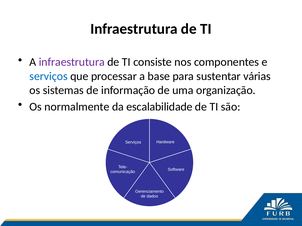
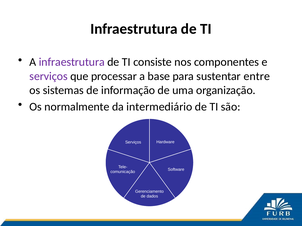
serviços at (49, 76) colour: blue -> purple
várias: várias -> entre
escalabilidade: escalabilidade -> intermediário
